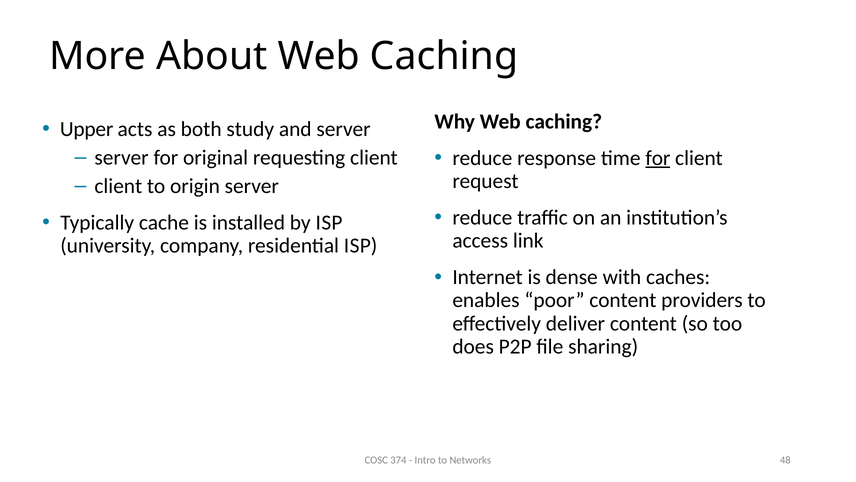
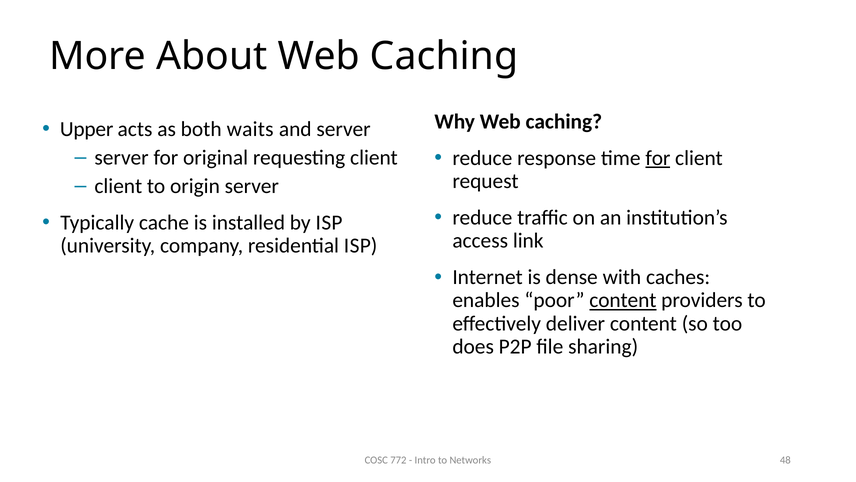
study: study -> waits
content at (623, 300) underline: none -> present
374: 374 -> 772
